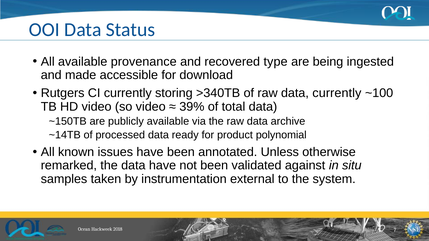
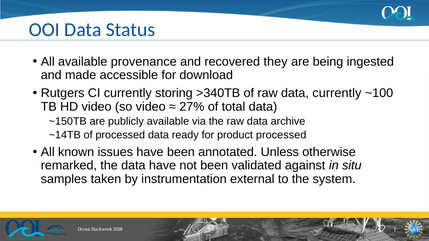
type: type -> they
39%: 39% -> 27%
product polynomial: polynomial -> processed
